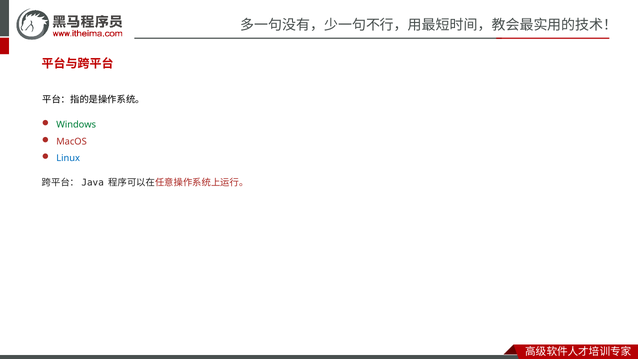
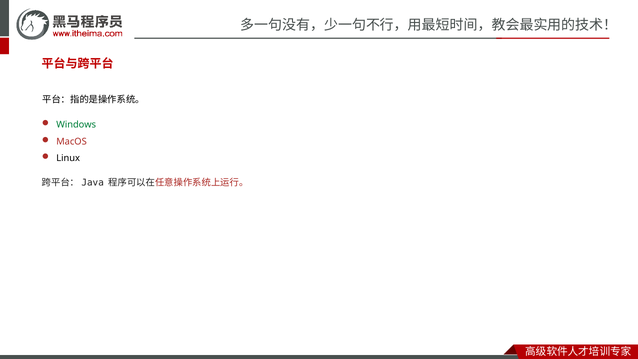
Linux colour: blue -> black
